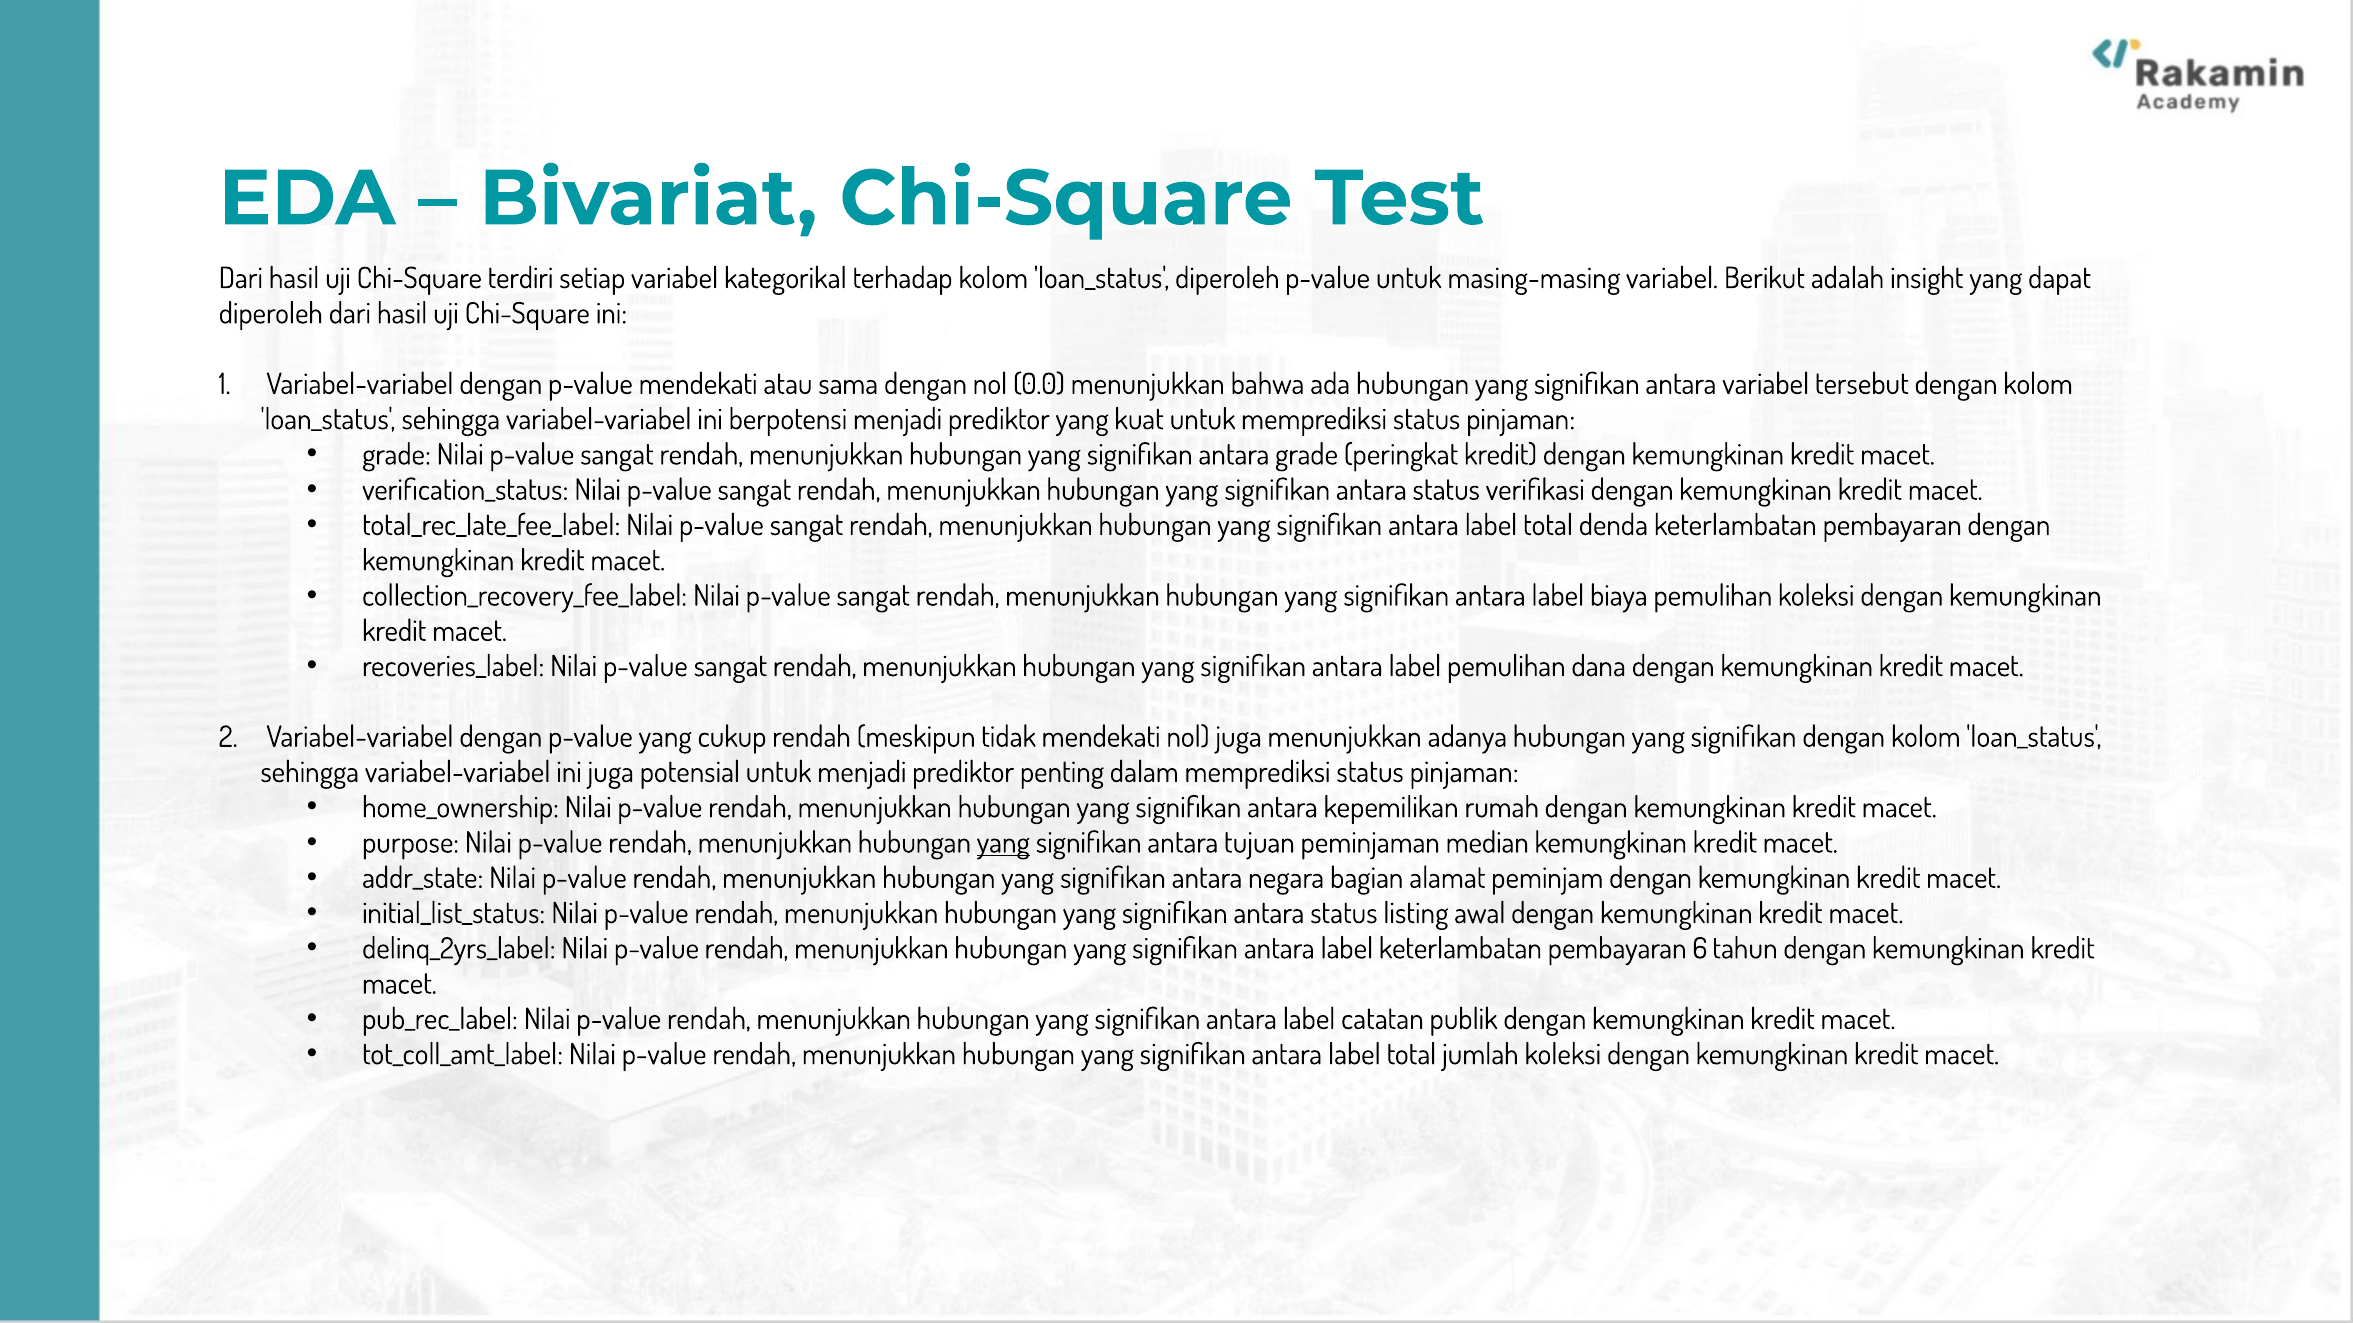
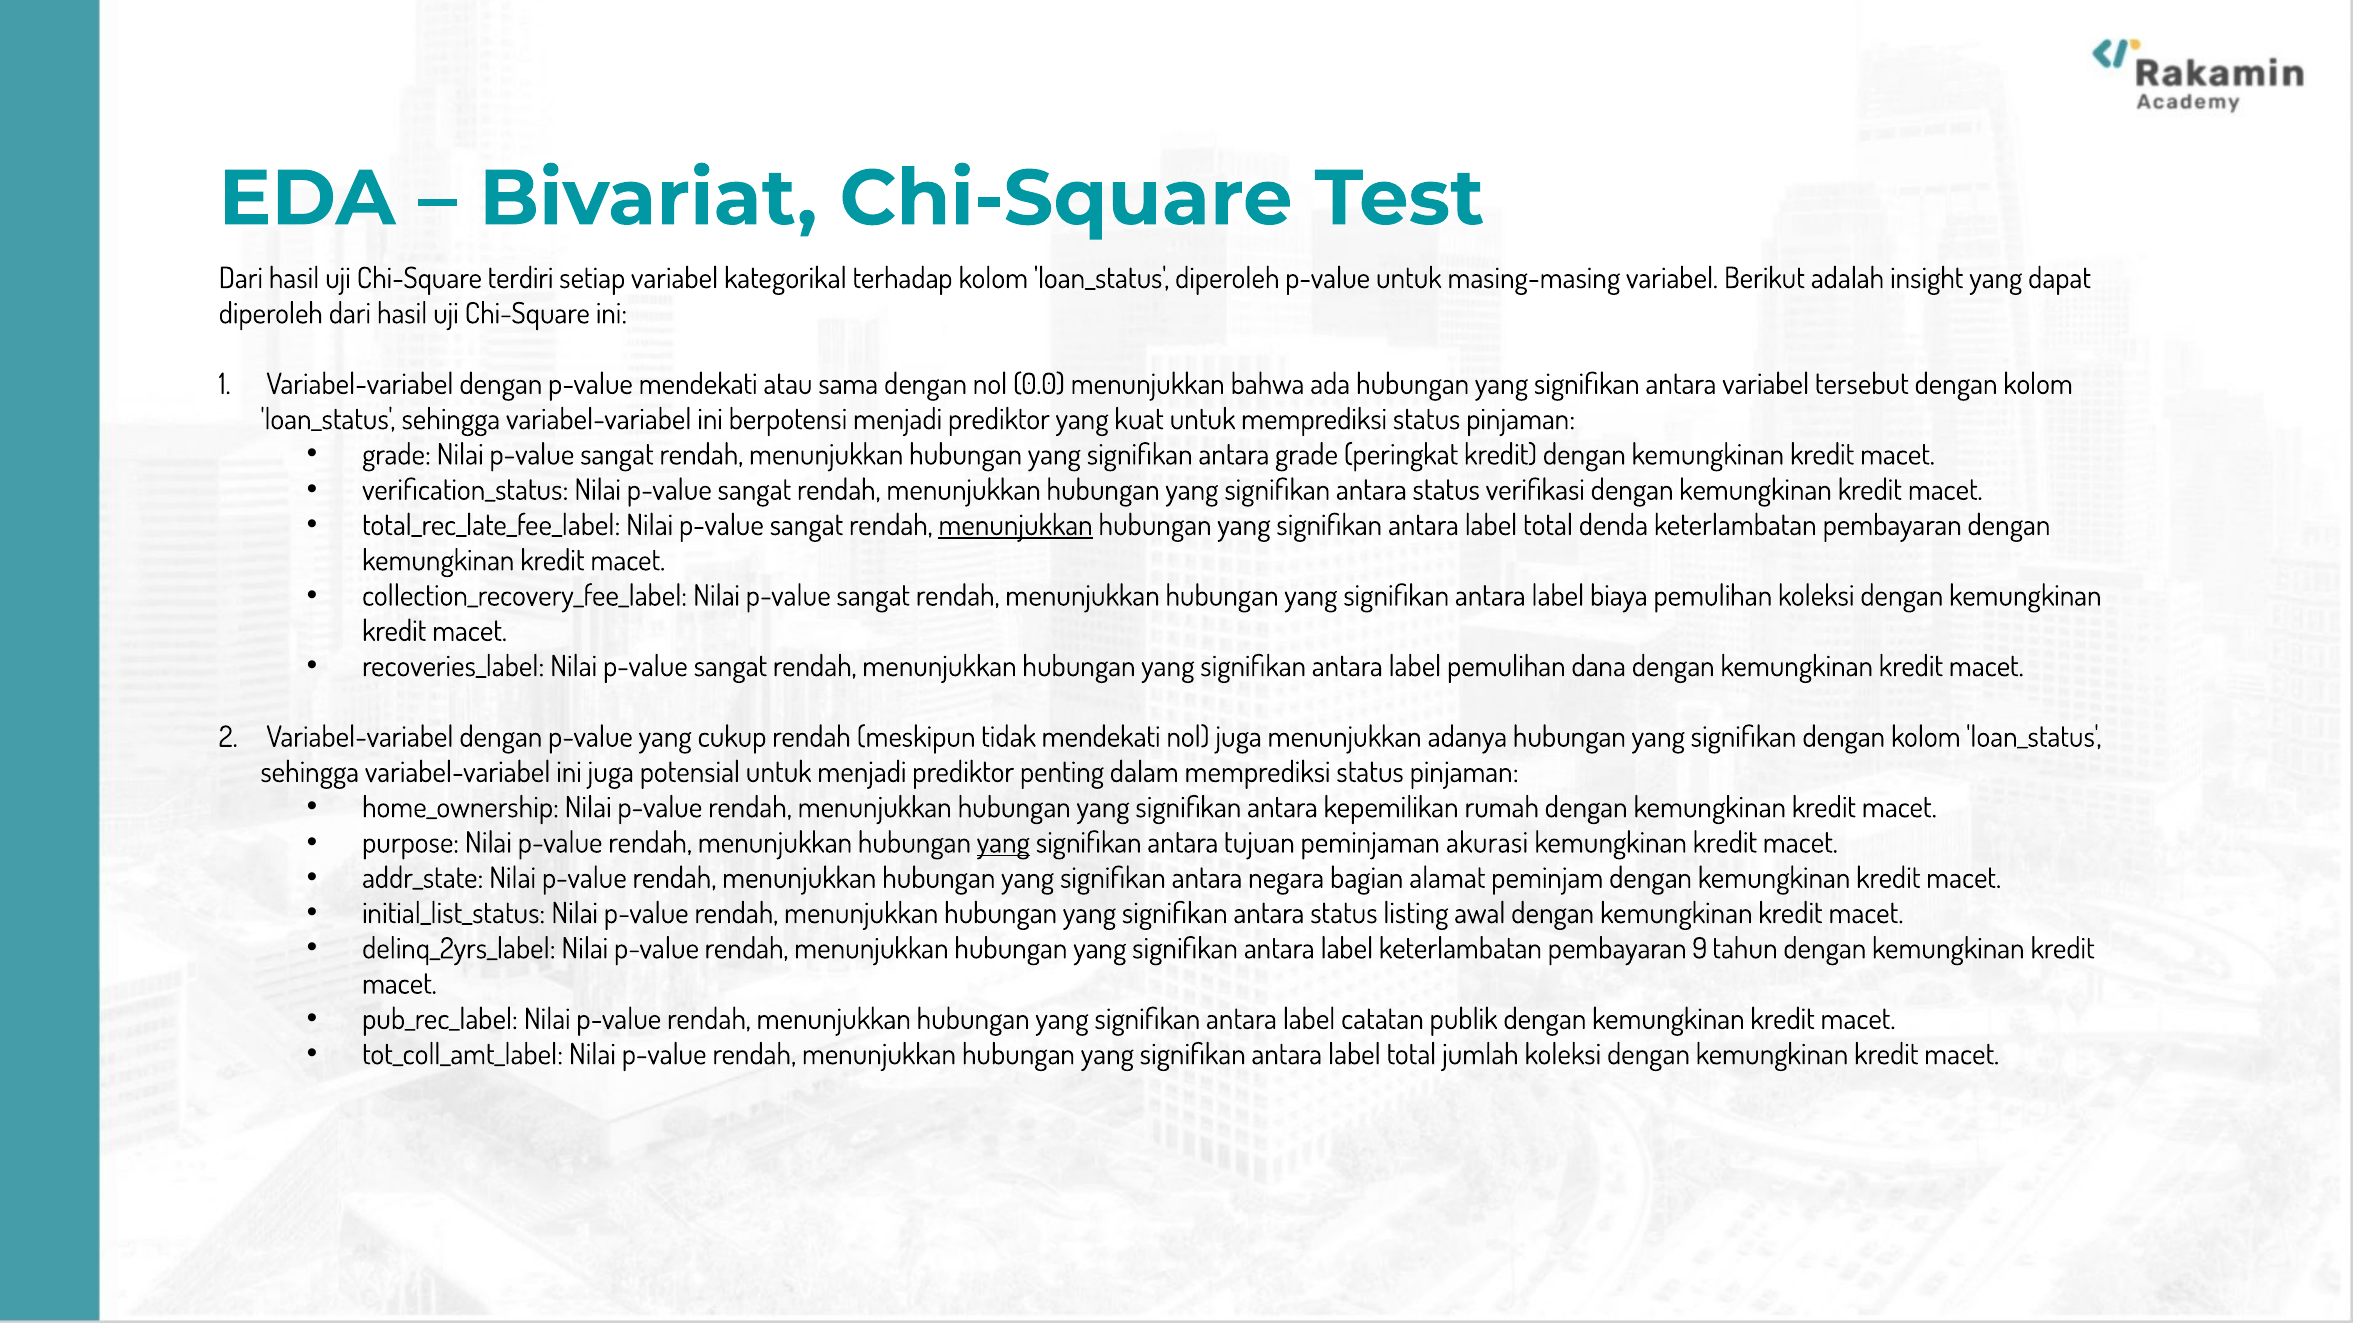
menunjukkan at (1016, 526) underline: none -> present
median: median -> akurasi
6: 6 -> 9
